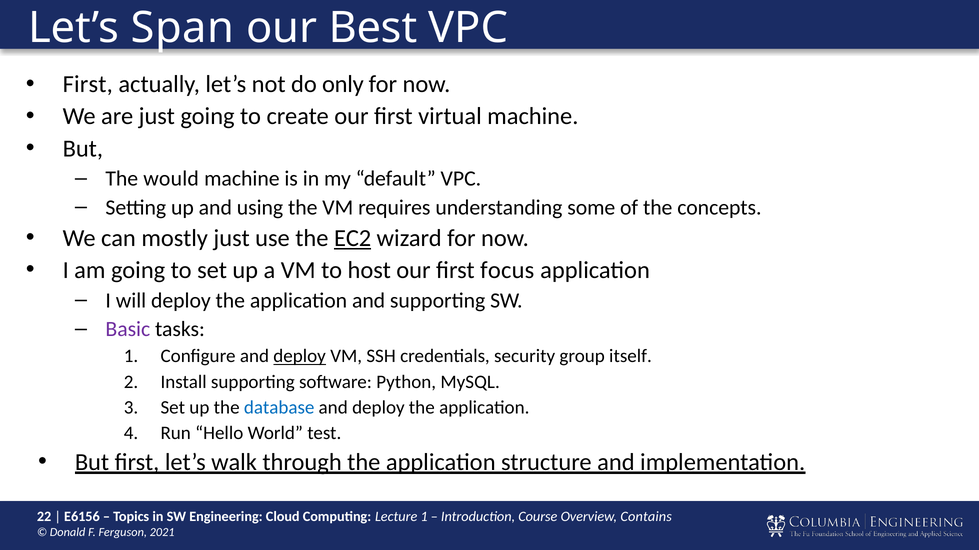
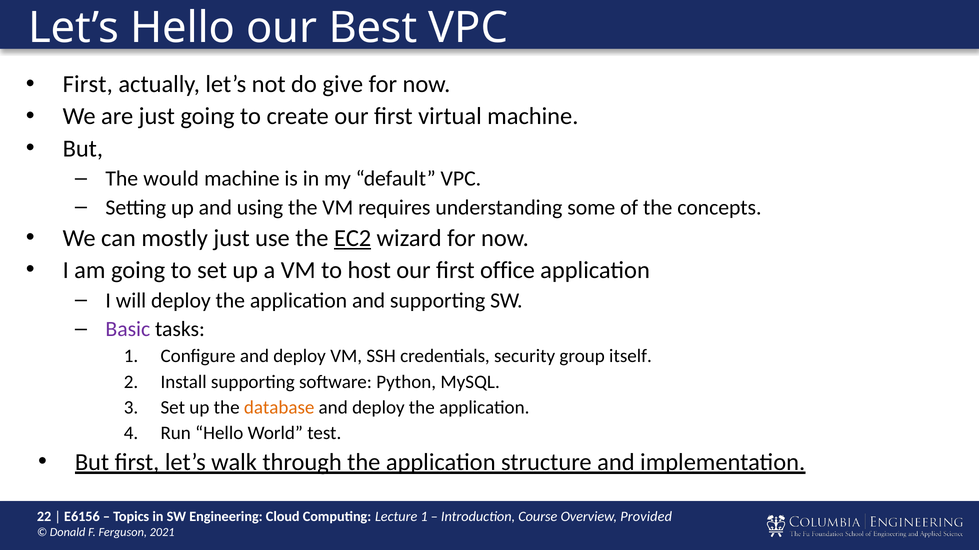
Let’s Span: Span -> Hello
only: only -> give
focus: focus -> office
deploy at (300, 357) underline: present -> none
database colour: blue -> orange
Contains: Contains -> Provided
